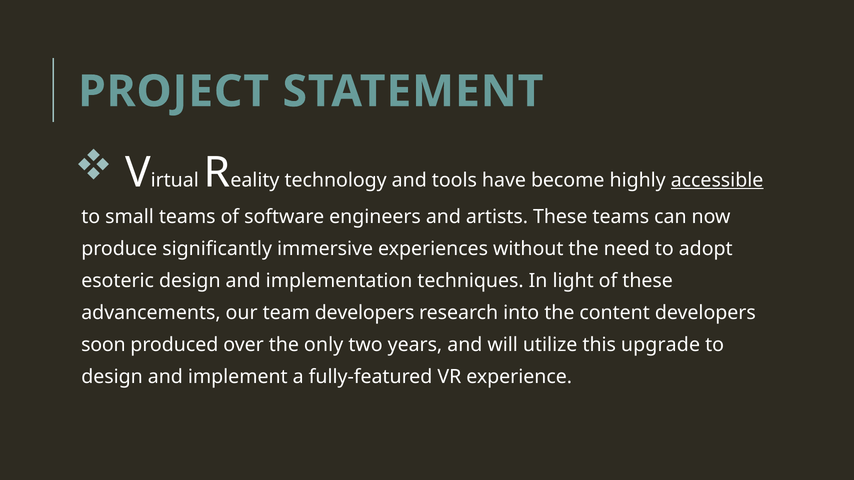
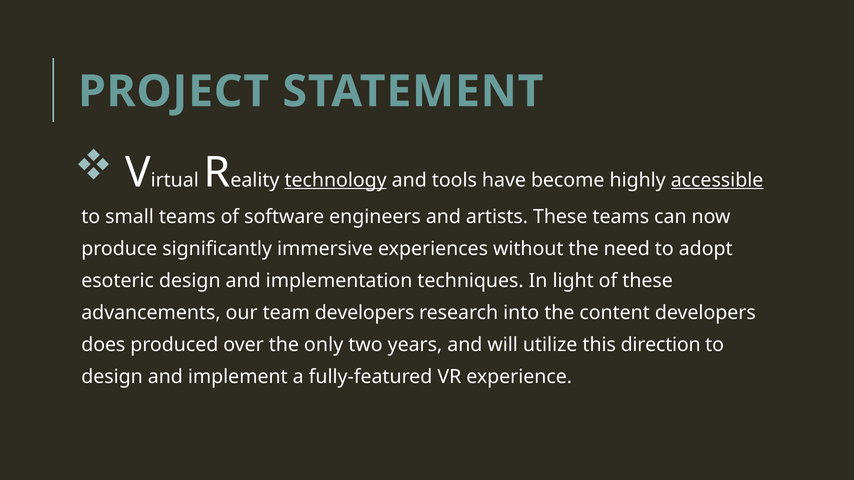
technology underline: none -> present
soon: soon -> does
upgrade: upgrade -> direction
